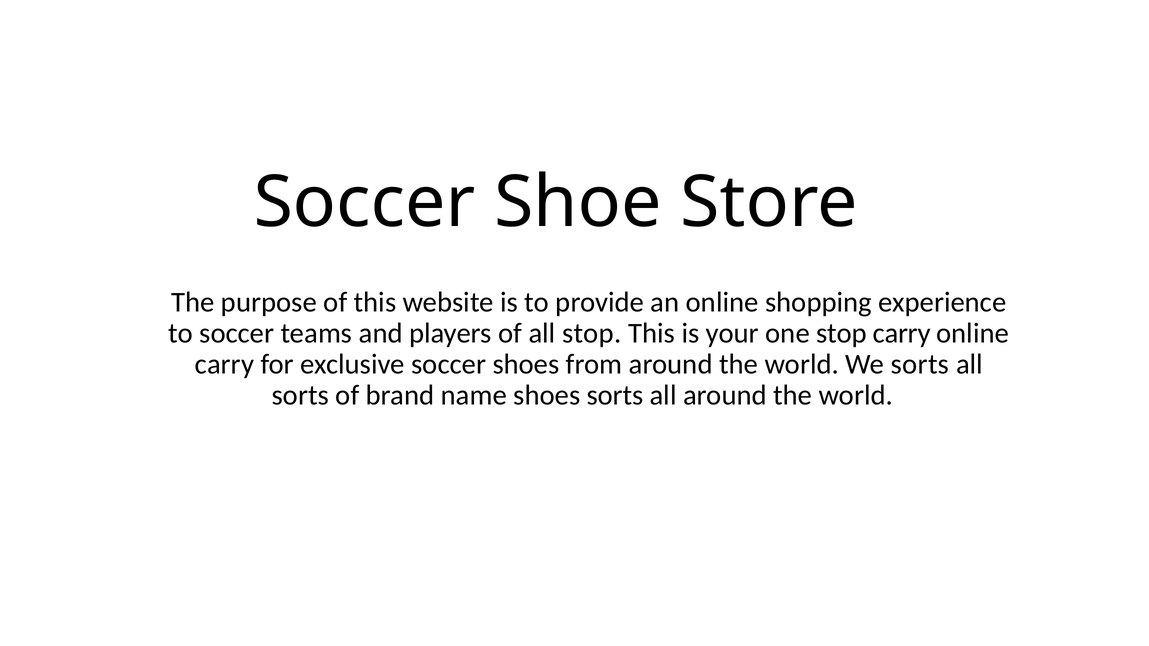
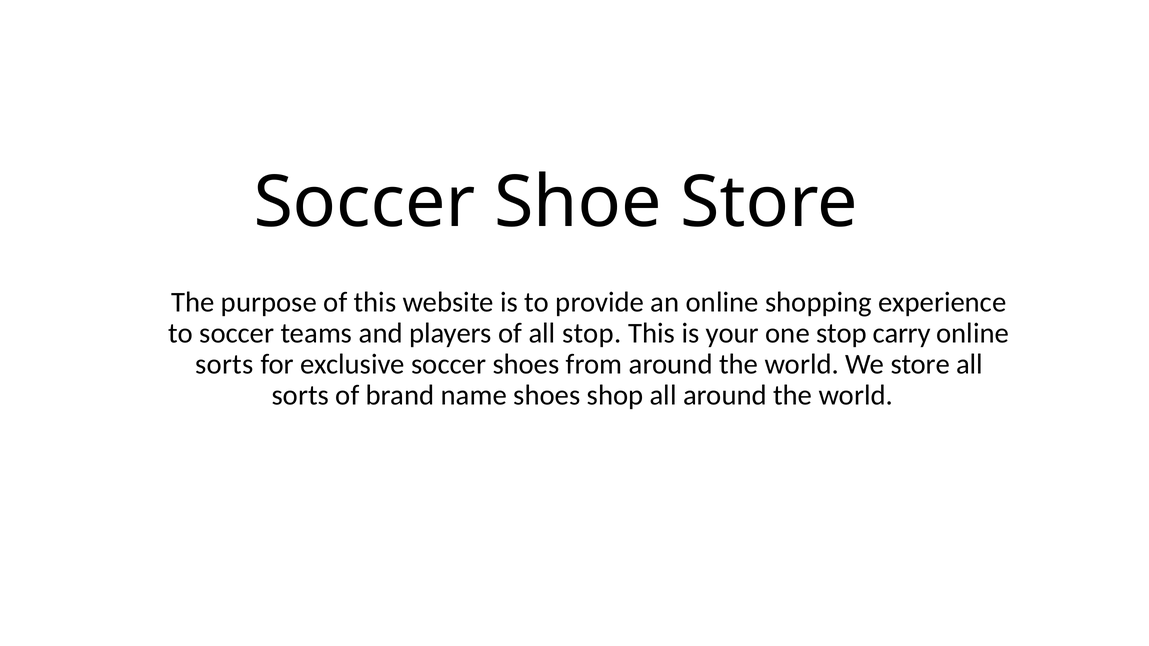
carry at (224, 364): carry -> sorts
We sorts: sorts -> store
shoes sorts: sorts -> shop
